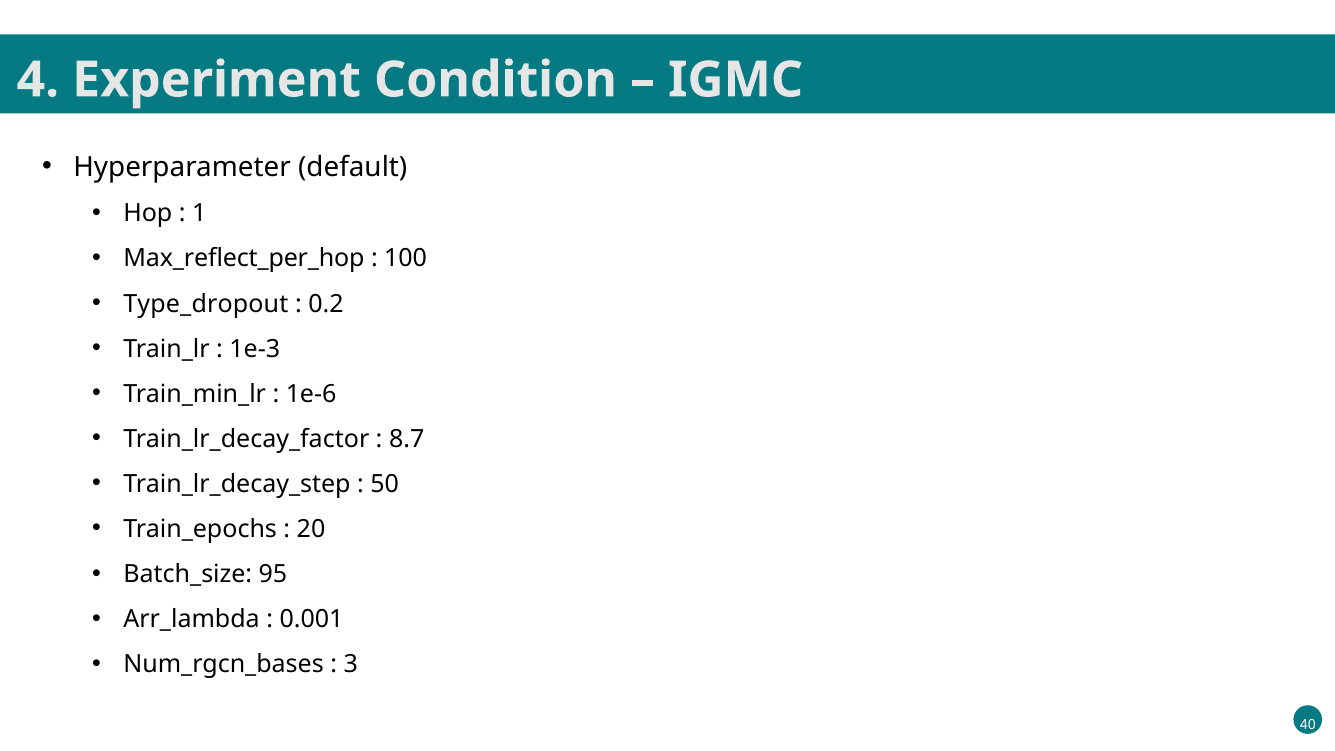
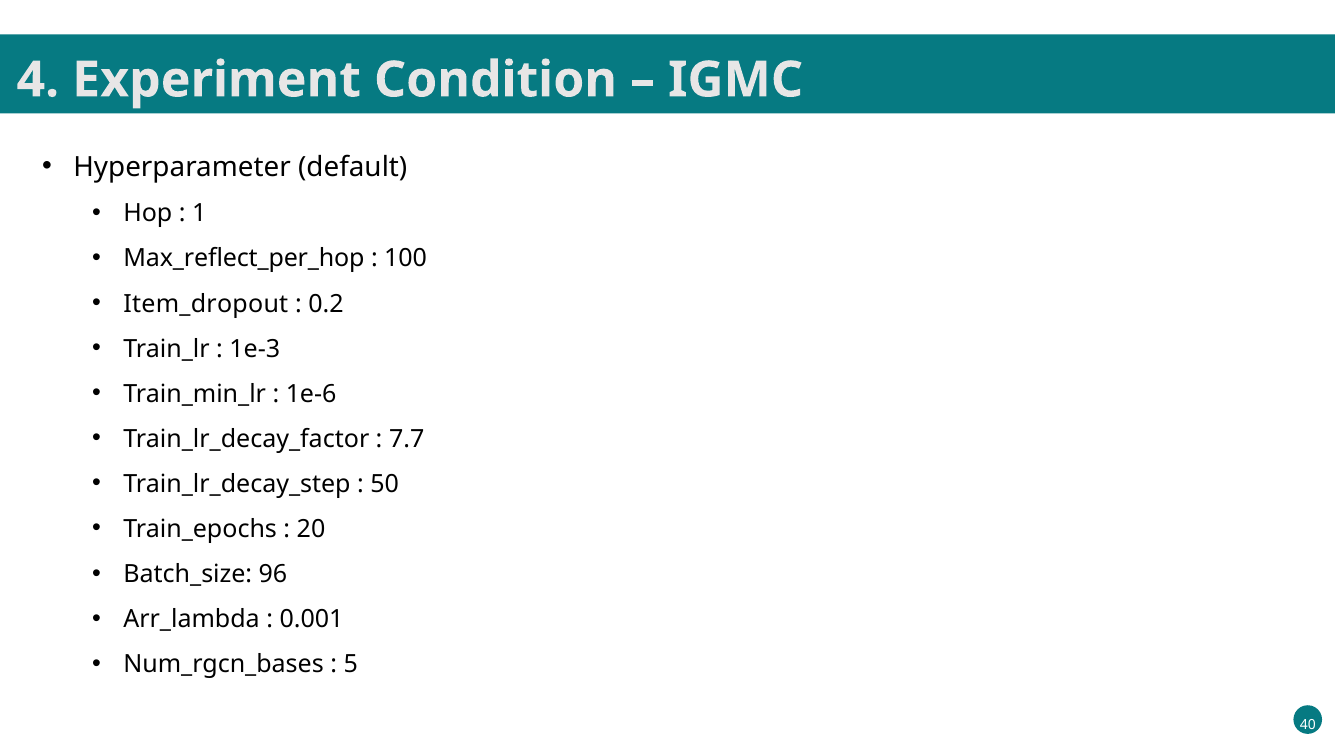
Type_dropout: Type_dropout -> Item_dropout
8.7: 8.7 -> 7.7
95: 95 -> 96
3: 3 -> 5
